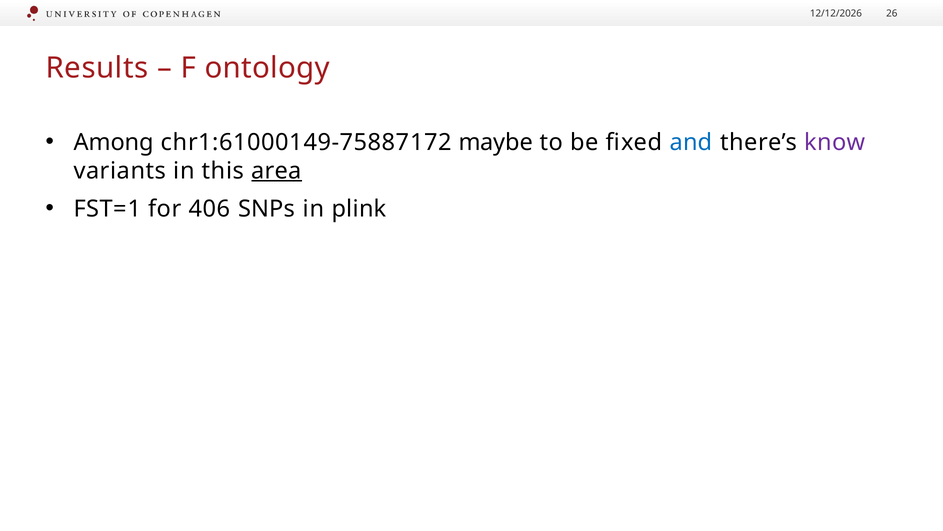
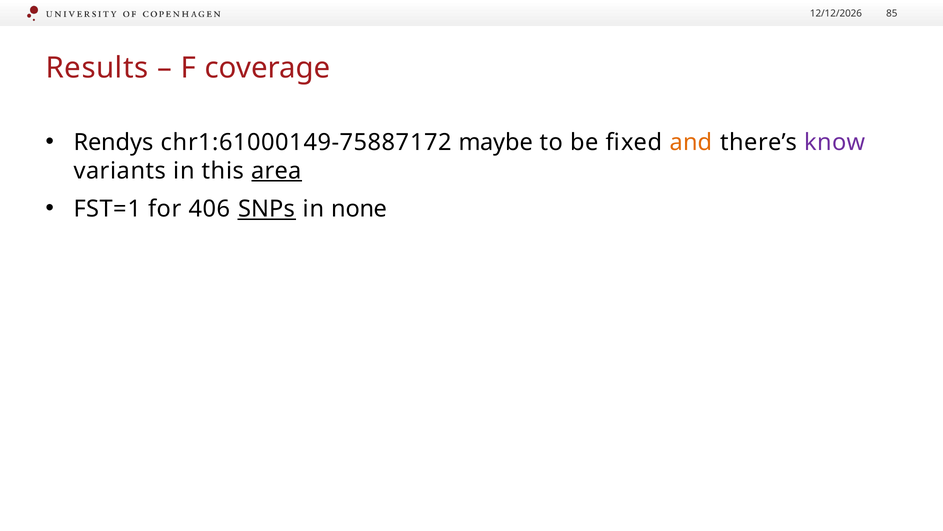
26: 26 -> 85
ontology: ontology -> coverage
Among: Among -> Rendys
and colour: blue -> orange
SNPs underline: none -> present
plink: plink -> none
